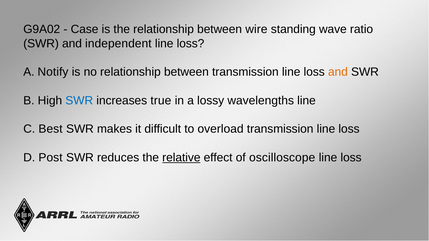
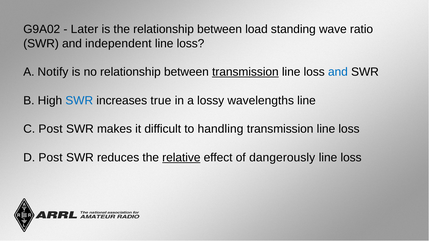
Case: Case -> Later
wire: wire -> load
transmission at (245, 72) underline: none -> present
and at (338, 72) colour: orange -> blue
C Best: Best -> Post
overload: overload -> handling
oscilloscope: oscilloscope -> dangerously
